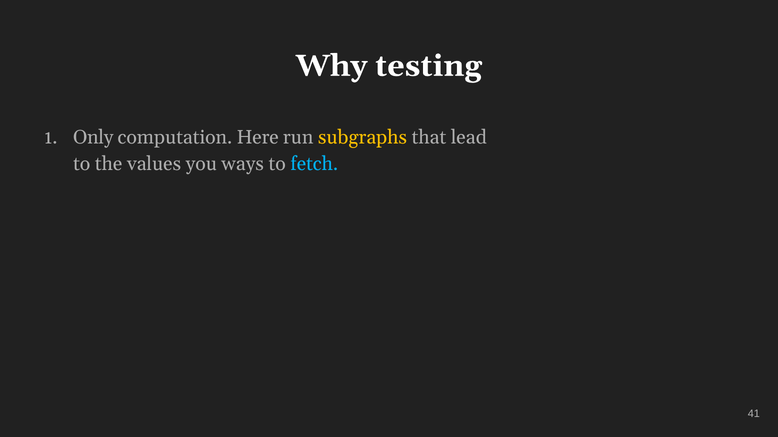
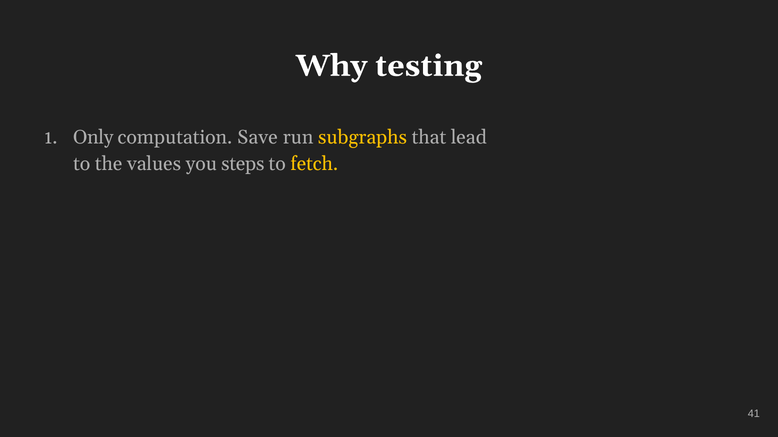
Here: Here -> Save
ways: ways -> steps
fetch colour: light blue -> yellow
